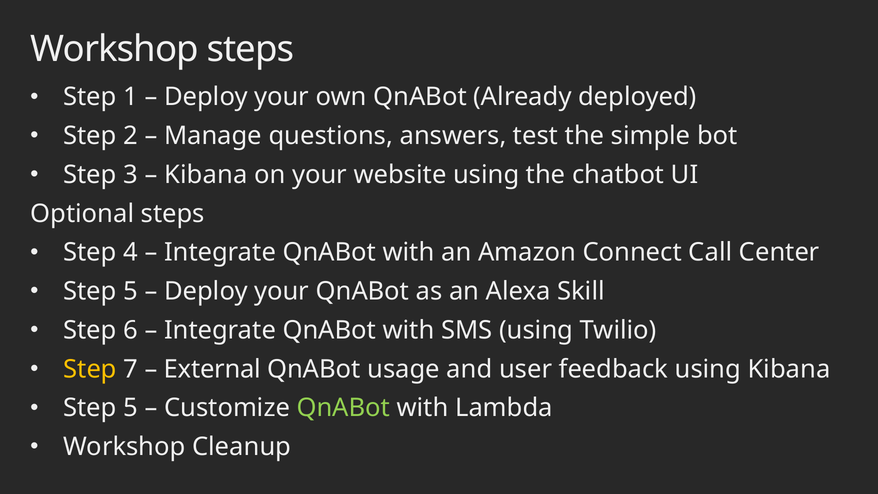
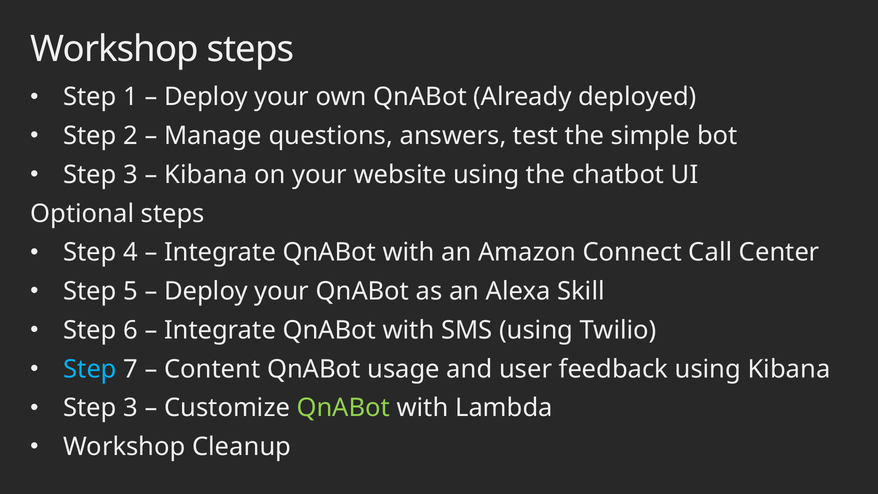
Step at (90, 369) colour: yellow -> light blue
External: External -> Content
5 at (131, 408): 5 -> 3
